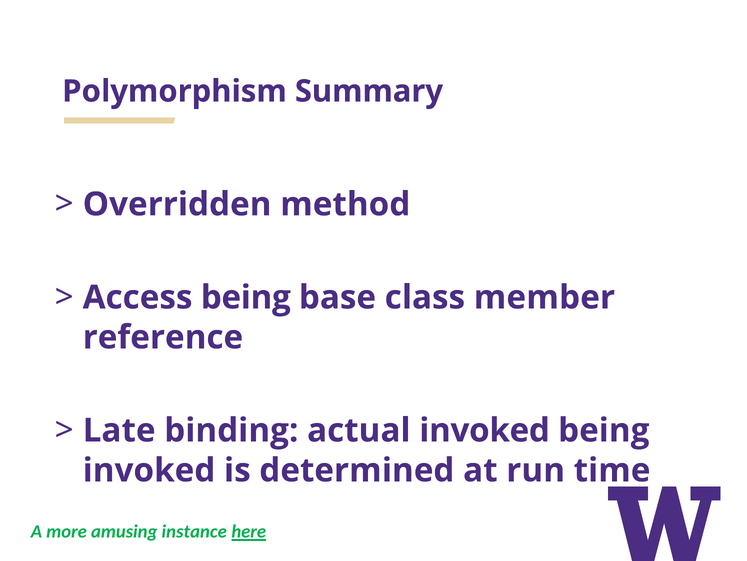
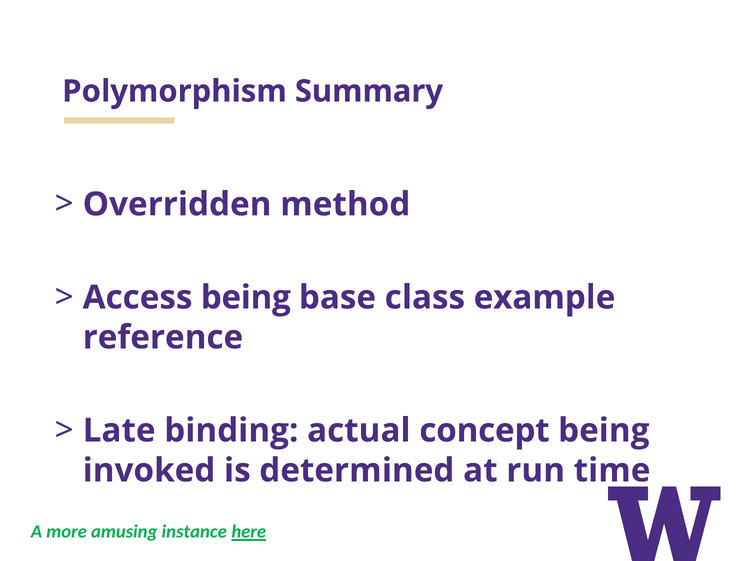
member: member -> example
actual invoked: invoked -> concept
